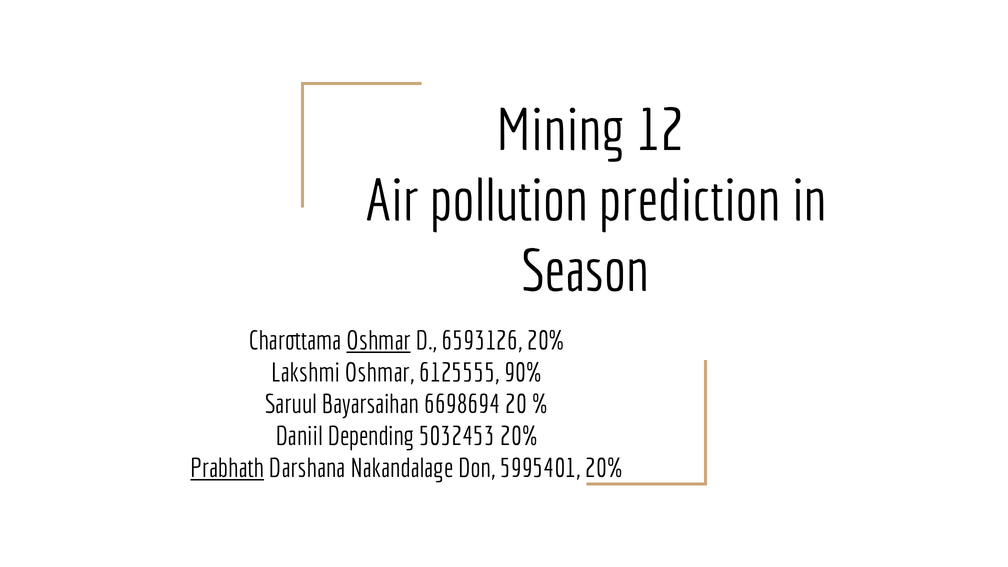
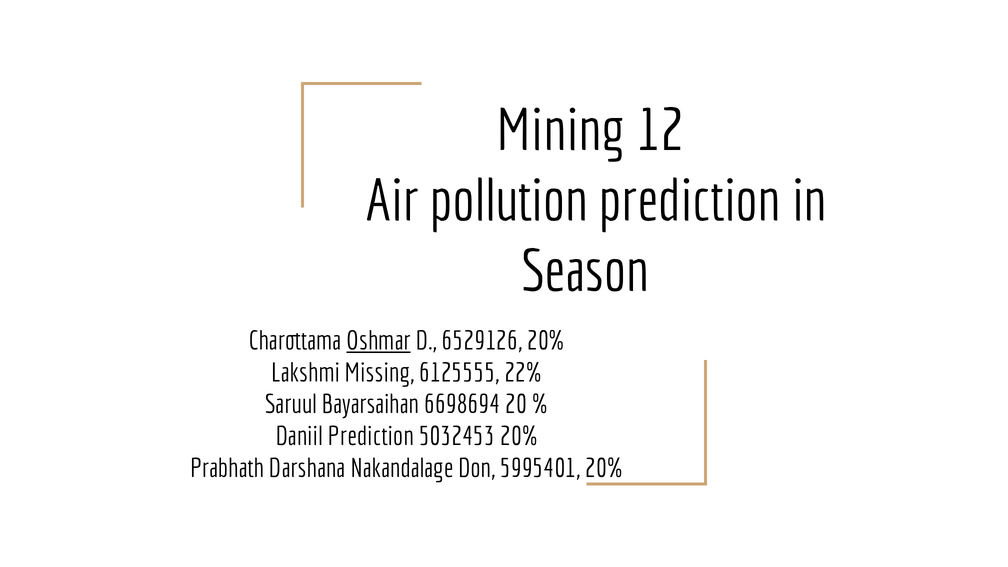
6593126: 6593126 -> 6529126
Lakshmi Oshmar: Oshmar -> Missing
90%: 90% -> 22%
Daniil Depending: Depending -> Prediction
Prabhath underline: present -> none
